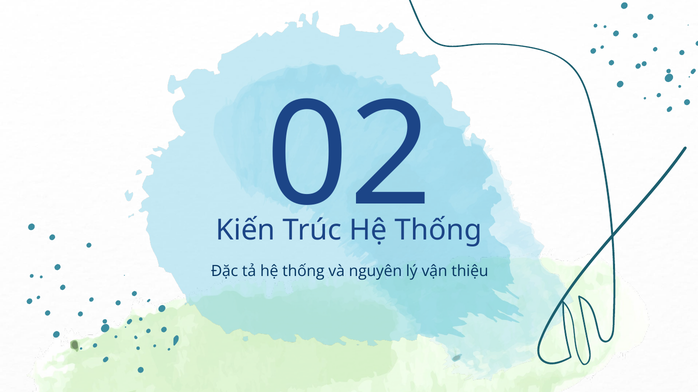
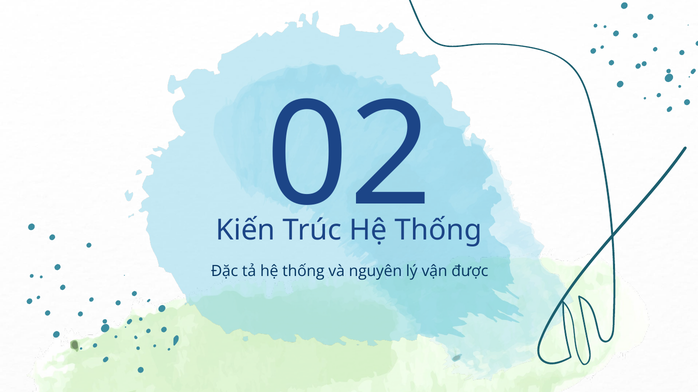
thiệu: thiệu -> được
